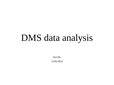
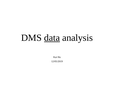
data underline: none -> present
